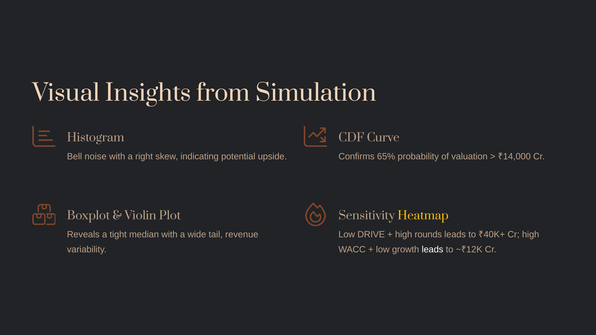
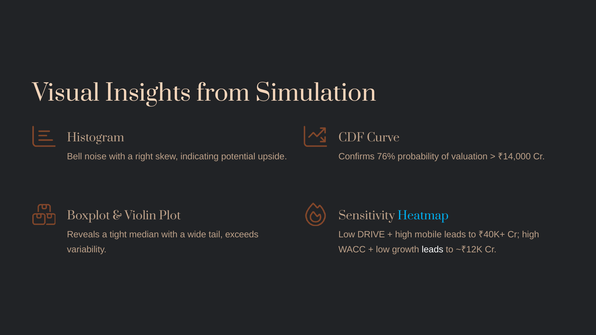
65%: 65% -> 76%
Heatmap colour: yellow -> light blue
revenue: revenue -> exceeds
rounds: rounds -> mobile
